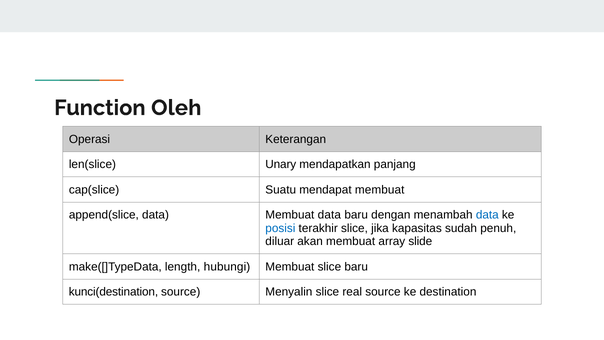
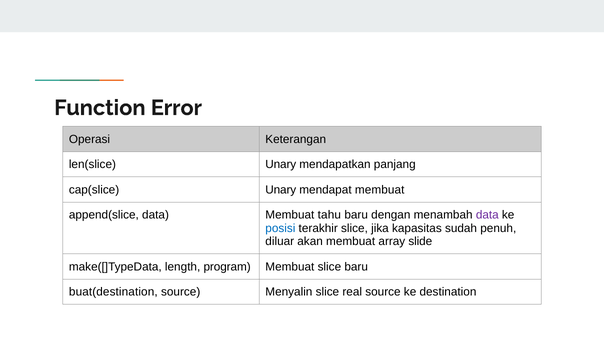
Oleh: Oleh -> Error
cap(slice Suatu: Suatu -> Unary
Membuat data: data -> tahu
data at (487, 215) colour: blue -> purple
hubungi: hubungi -> program
kunci(destination: kunci(destination -> buat(destination
